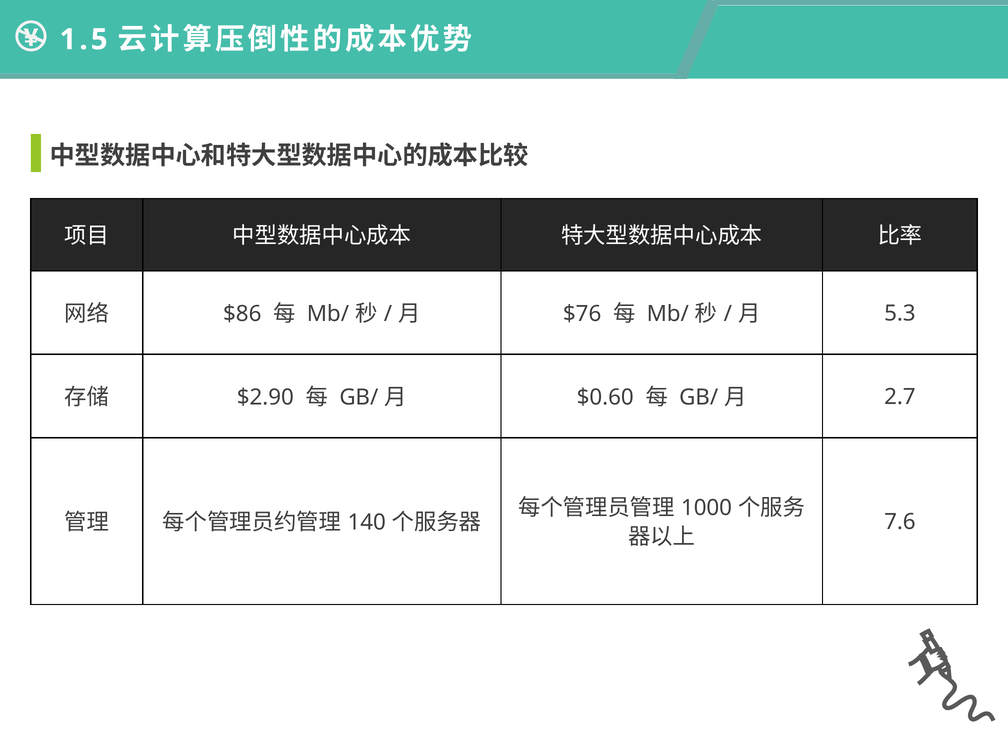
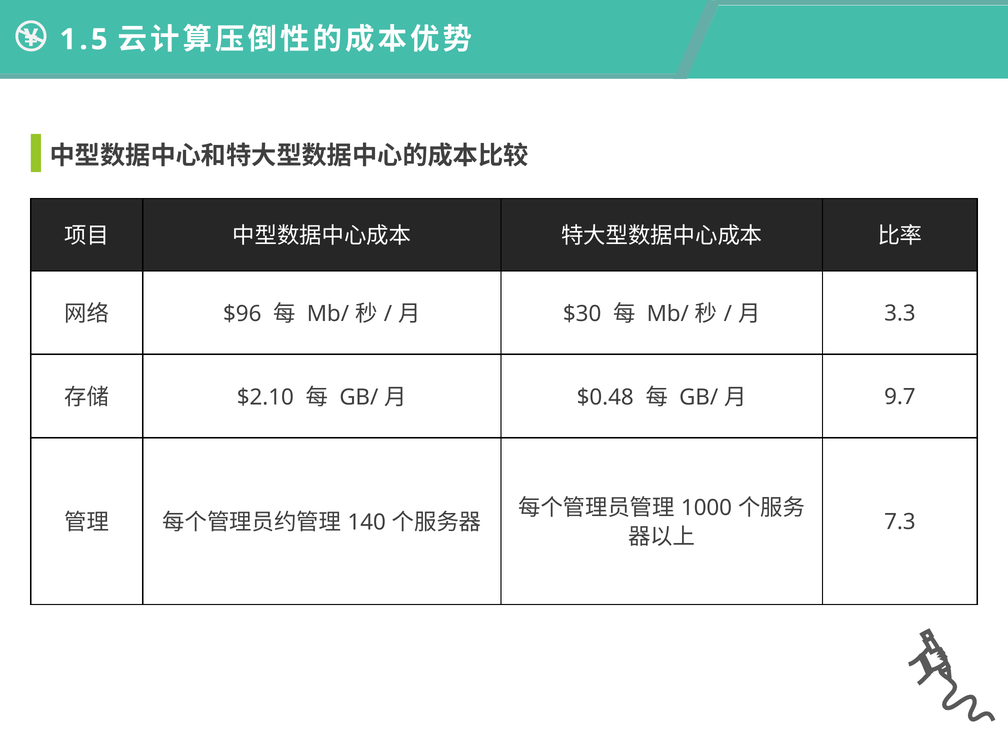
$86: $86 -> $96
$76: $76 -> $30
5.3: 5.3 -> 3.3
$2.90: $2.90 -> $2.10
$0.60: $0.60 -> $0.48
2.7: 2.7 -> 9.7
7.6: 7.6 -> 7.3
